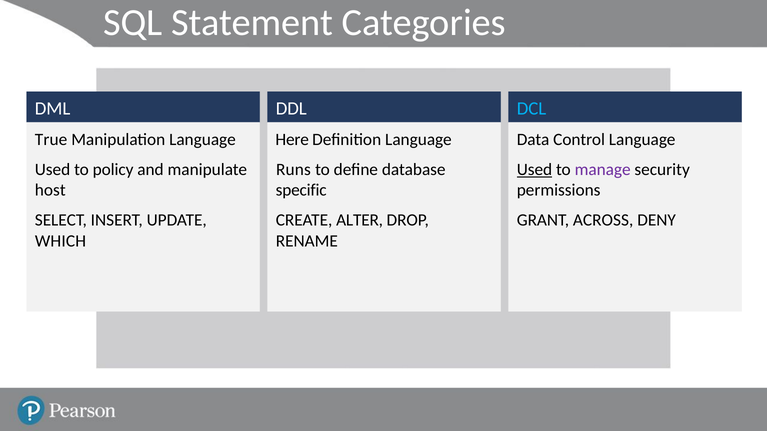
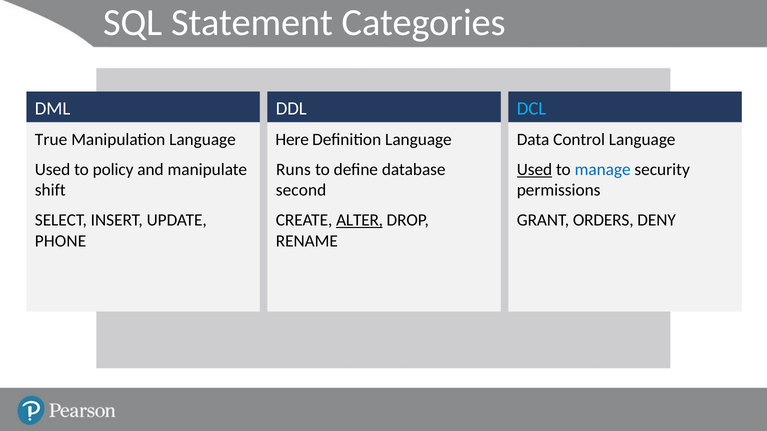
manage colour: purple -> blue
host: host -> shift
specific: specific -> second
ALTER underline: none -> present
ACROSS: ACROSS -> ORDERS
WHICH: WHICH -> PHONE
